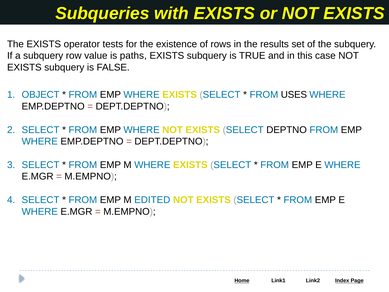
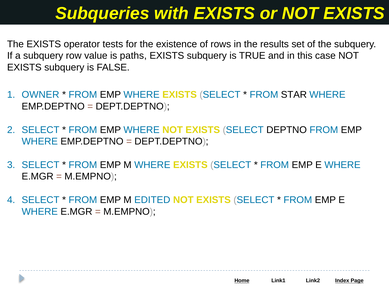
OBJECT: OBJECT -> OWNER
USES: USES -> STAR
